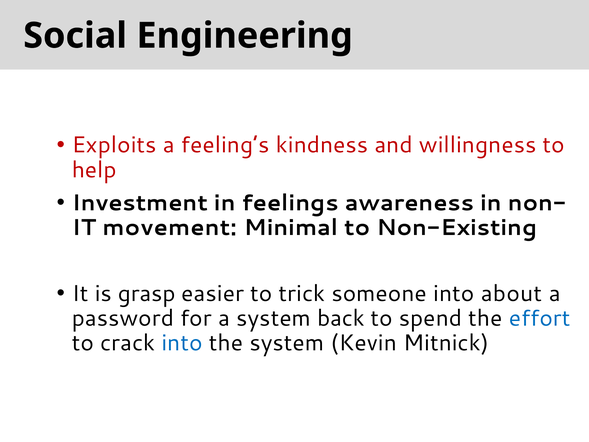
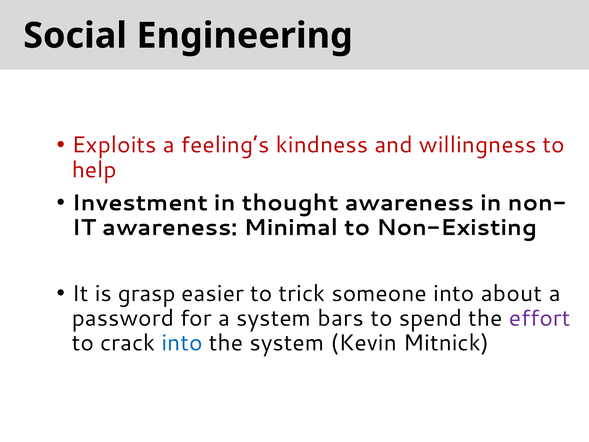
feelings: feelings -> thought
IT movement: movement -> awareness
back: back -> bars
effort colour: blue -> purple
